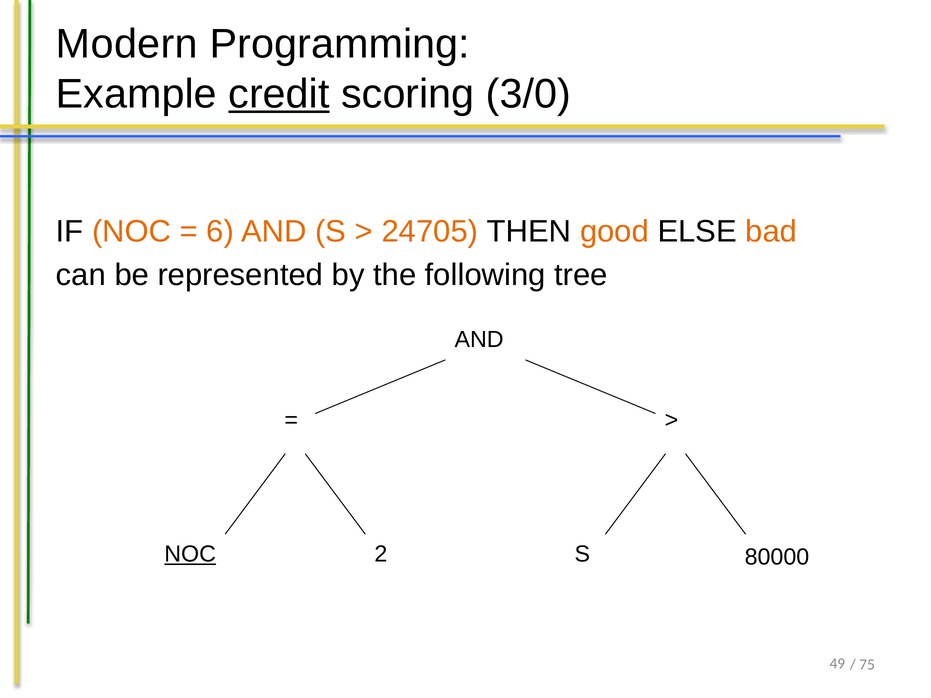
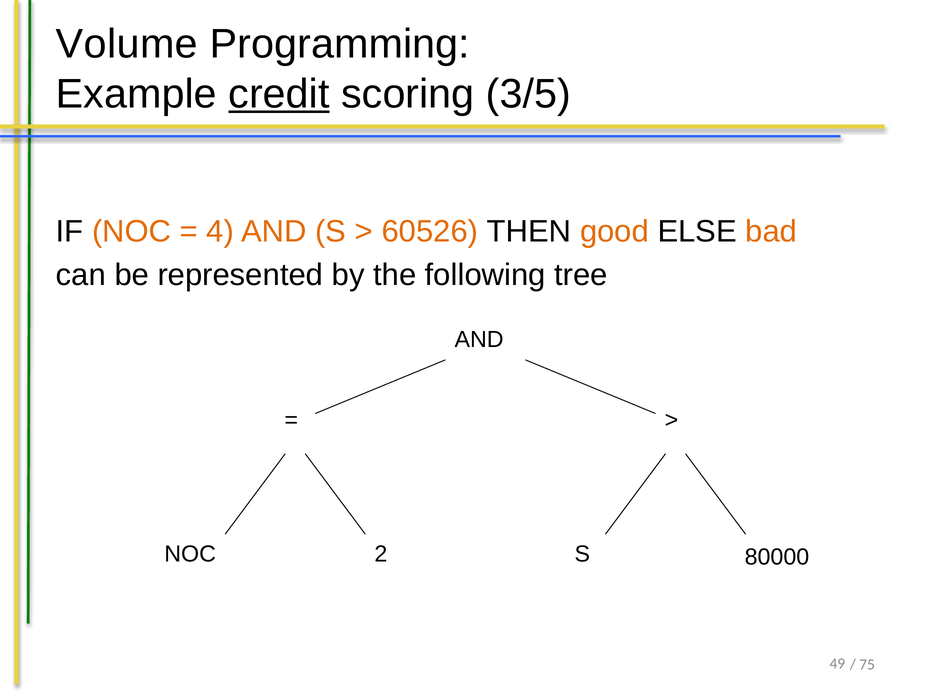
Modern: Modern -> Volume
3/0: 3/0 -> 3/5
6: 6 -> 4
24705: 24705 -> 60526
NOC at (190, 555) underline: present -> none
